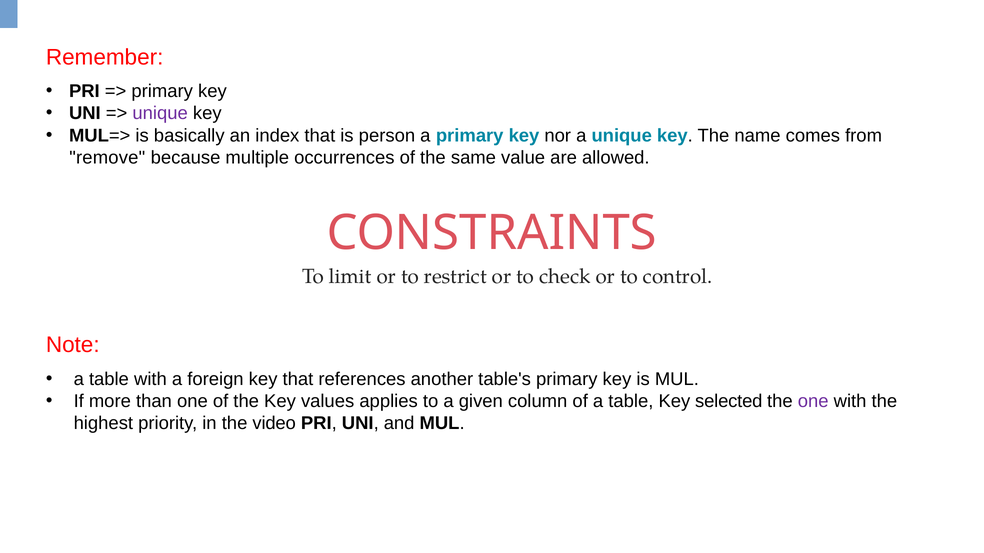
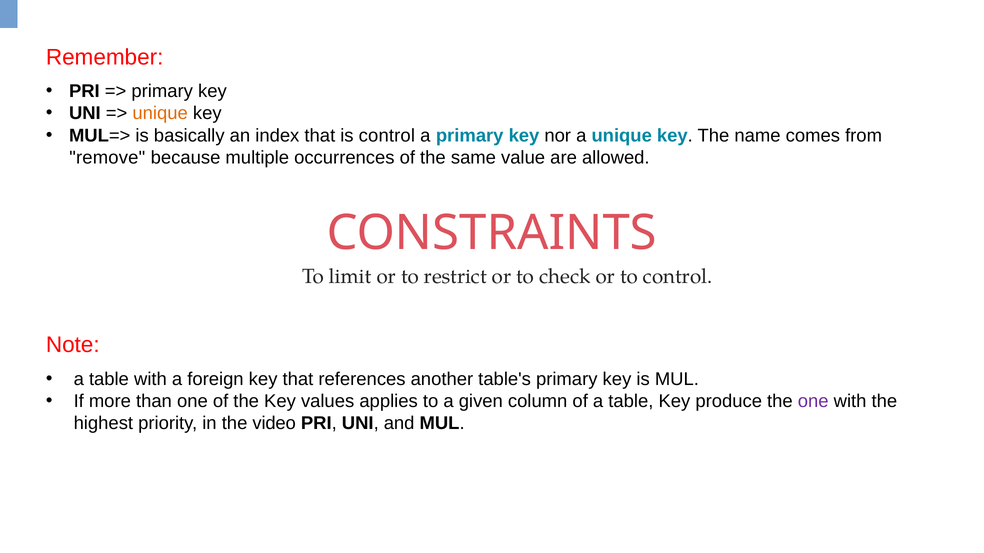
unique at (160, 113) colour: purple -> orange
is person: person -> control
selected: selected -> produce
